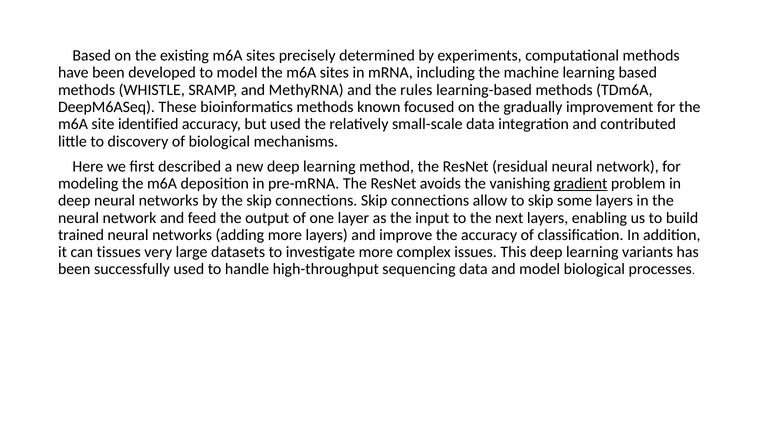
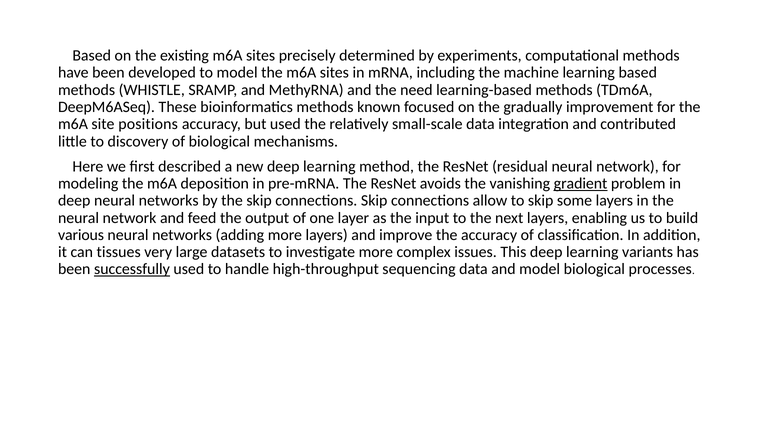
rules: rules -> need
identified: identified -> positions
trained: trained -> various
successfully underline: none -> present
